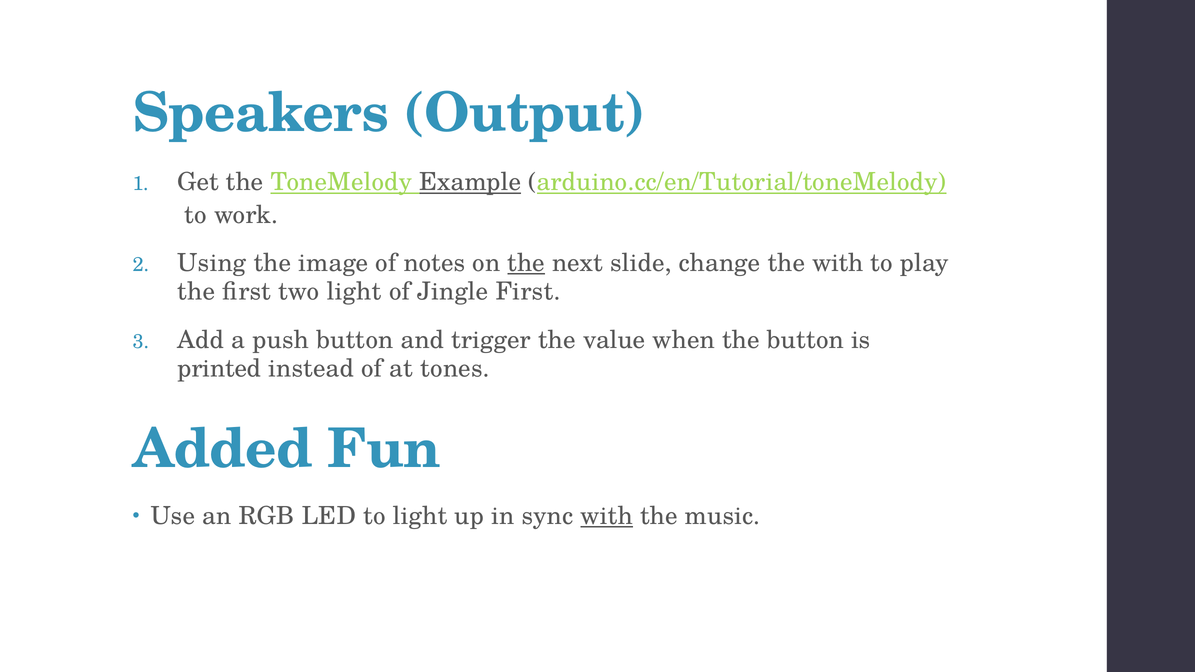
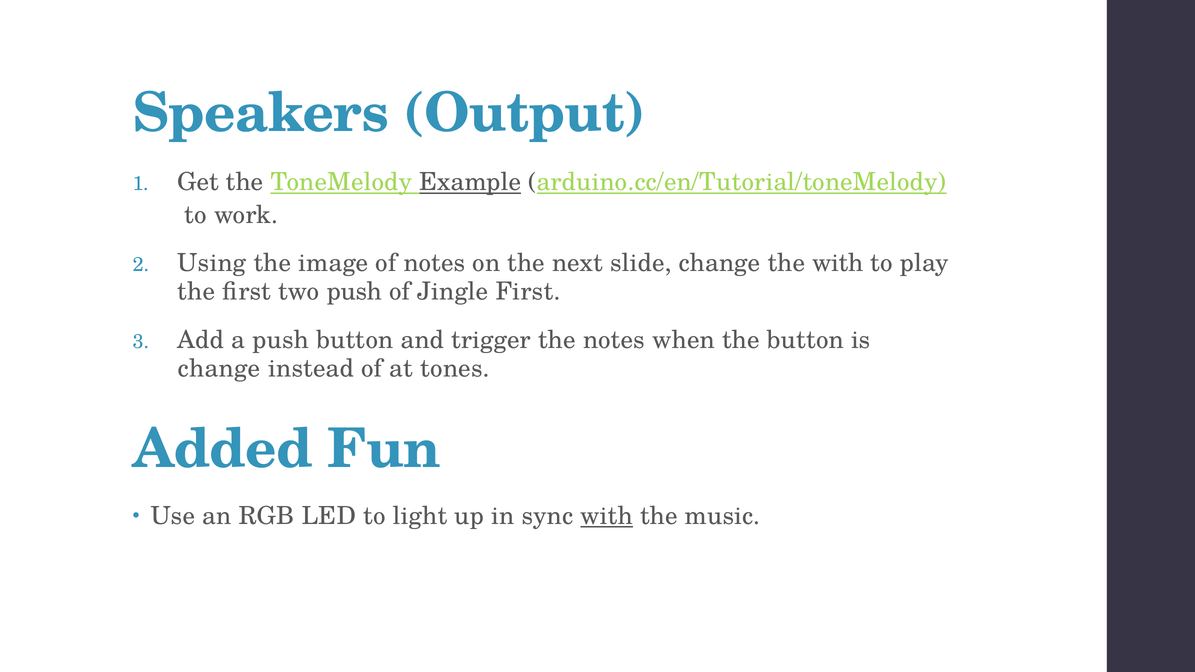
the at (526, 263) underline: present -> none
two light: light -> push
the value: value -> notes
printed at (219, 368): printed -> change
